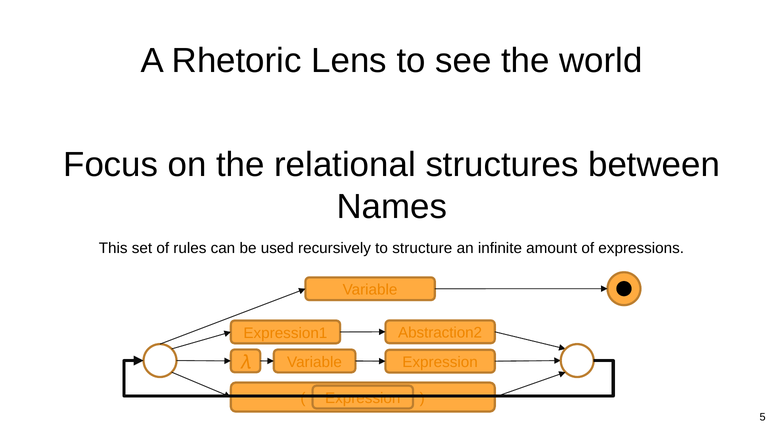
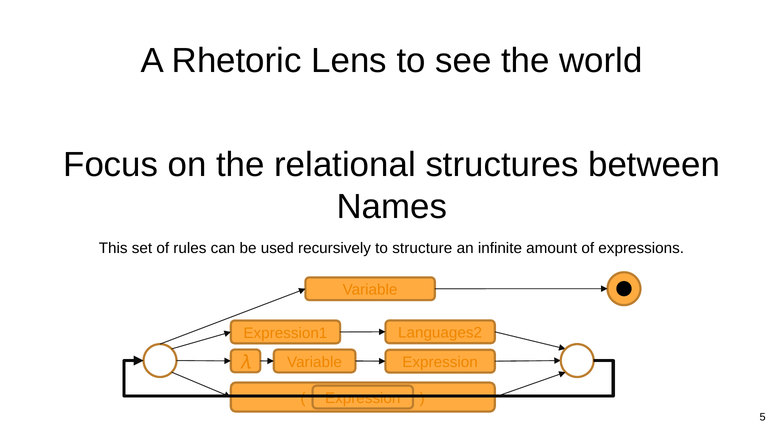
Abstraction2: Abstraction2 -> Languages2
